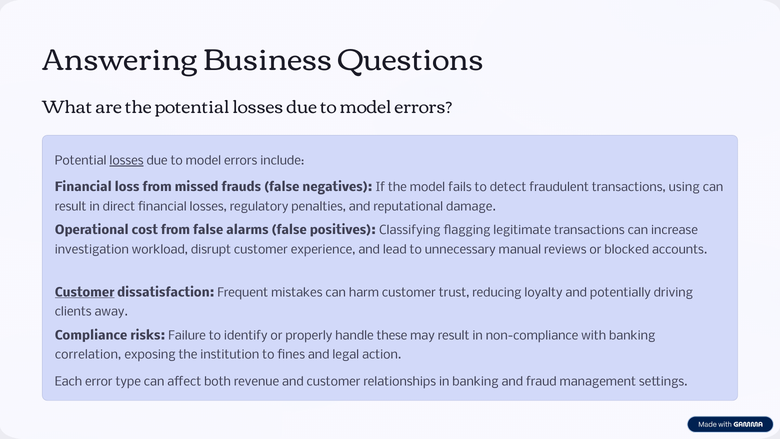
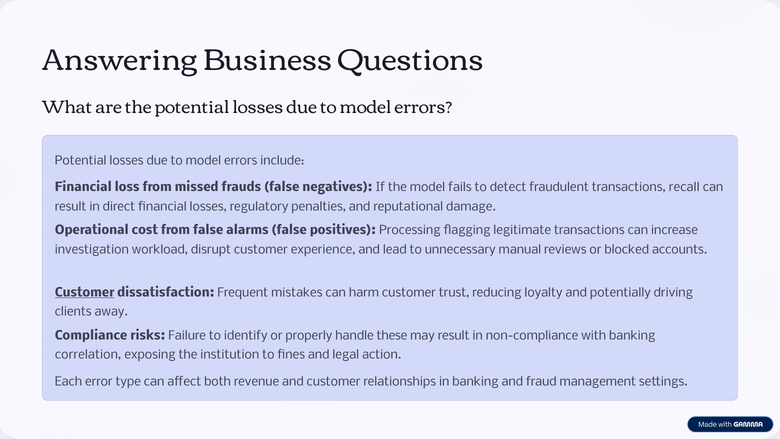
losses at (126, 161) underline: present -> none
using: using -> recall
Classifying: Classifying -> Processing
